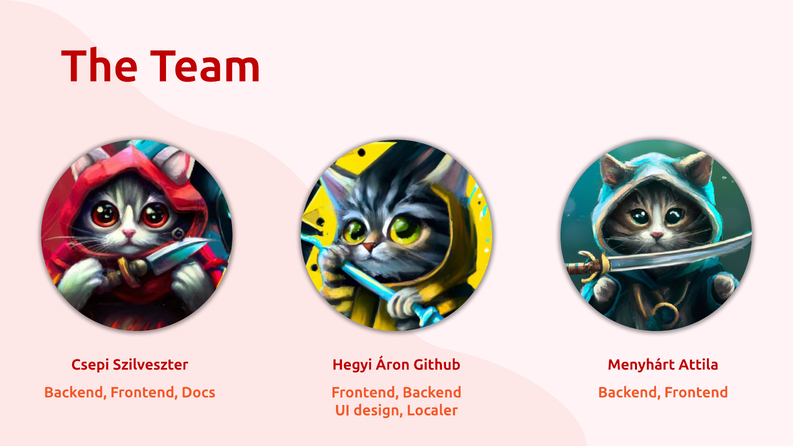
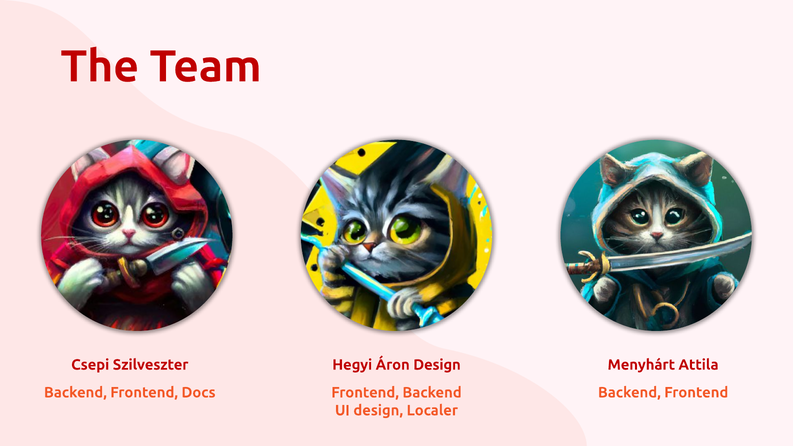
Áron Github: Github -> Design
